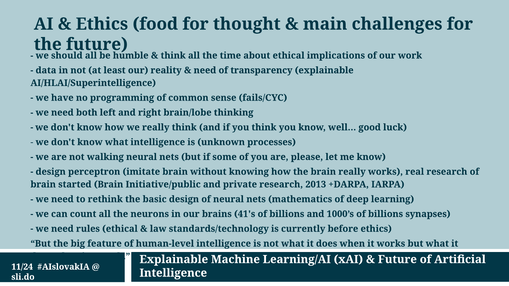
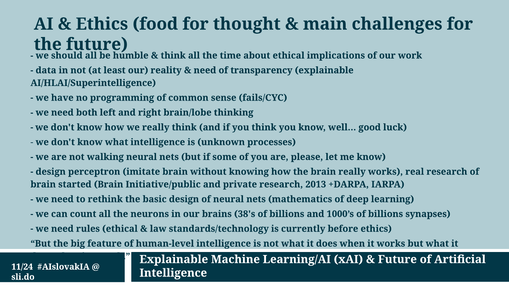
41's: 41's -> 38's
